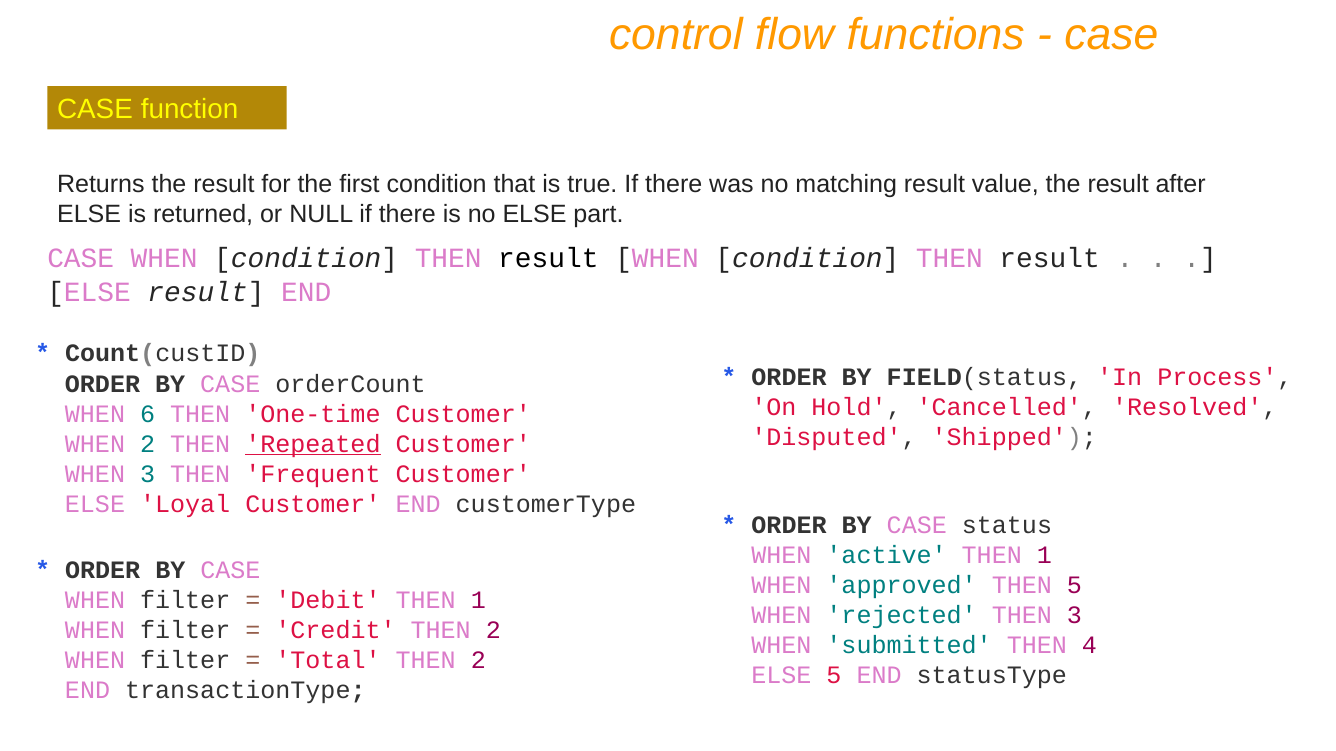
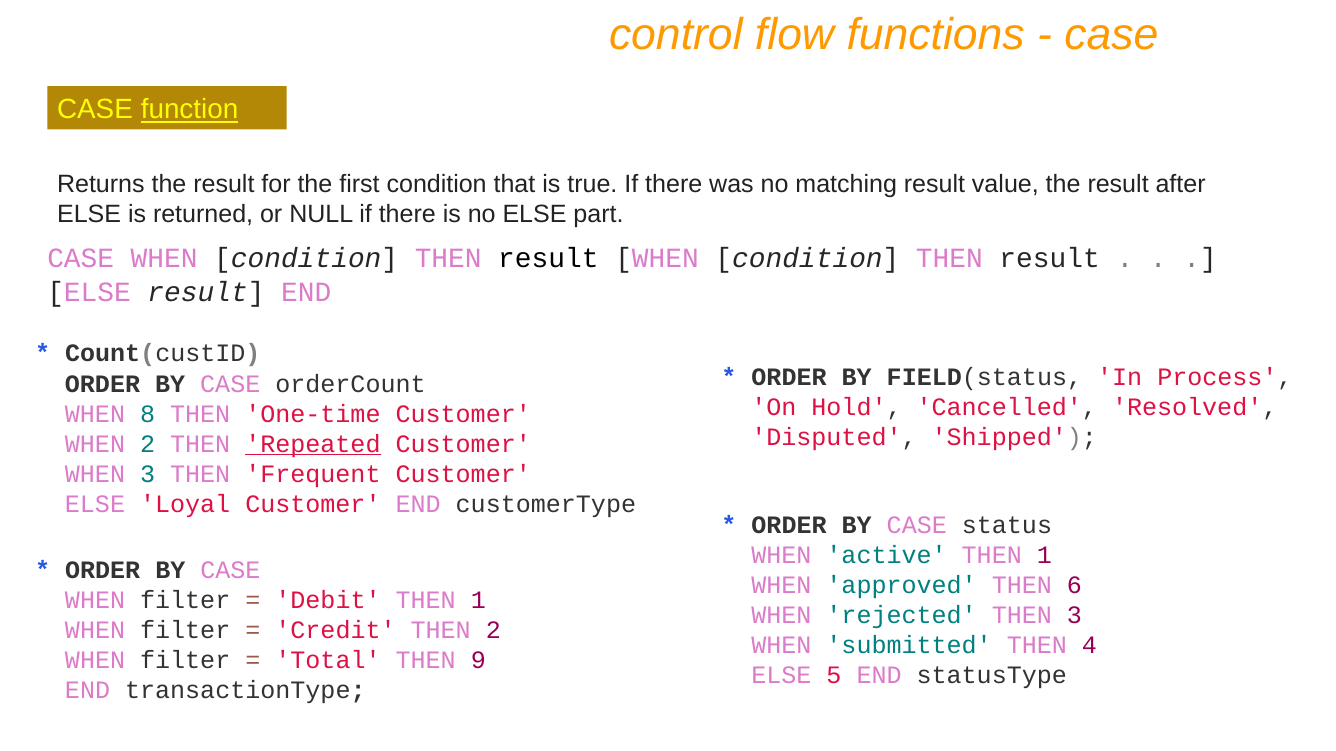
function underline: none -> present
6: 6 -> 8
THEN 5: 5 -> 6
Total THEN 2: 2 -> 9
